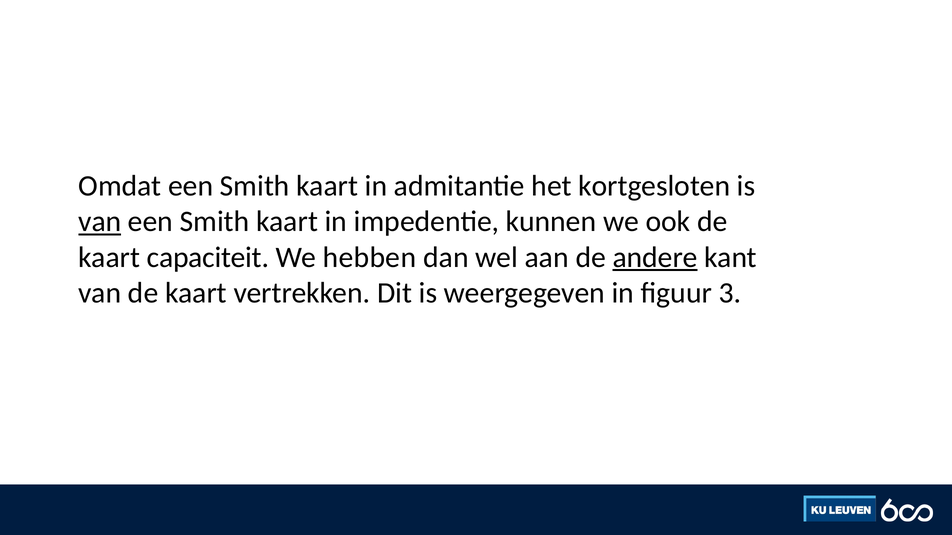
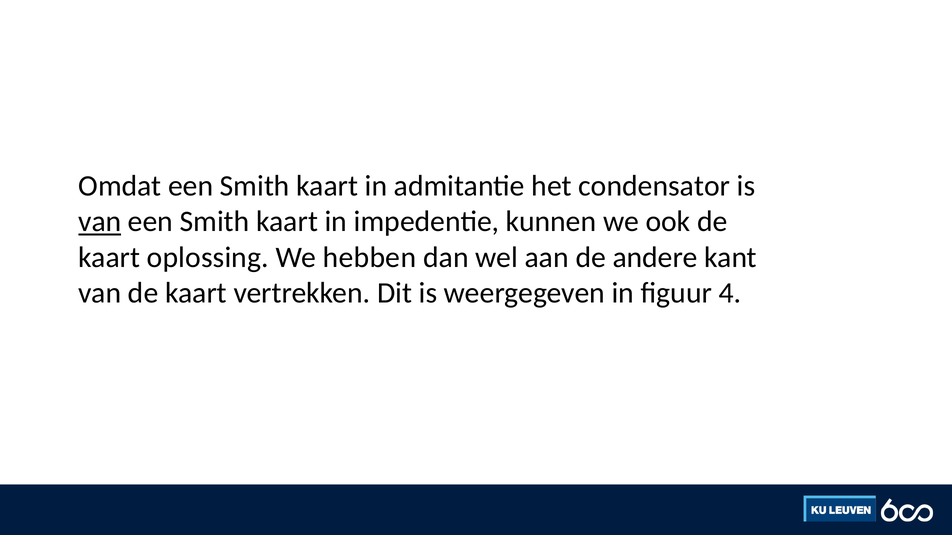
kortgesloten: kortgesloten -> condensator
capaciteit: capaciteit -> oplossing
andere underline: present -> none
3: 3 -> 4
